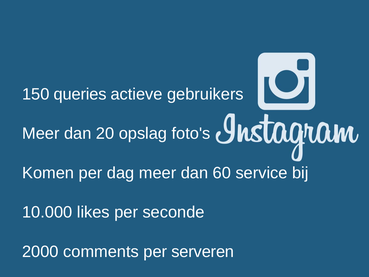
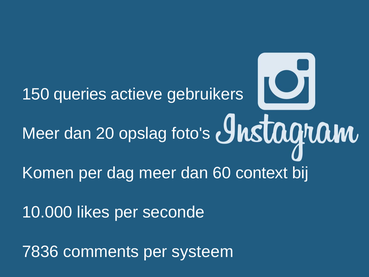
service: service -> context
2000: 2000 -> 7836
serveren: serveren -> systeem
